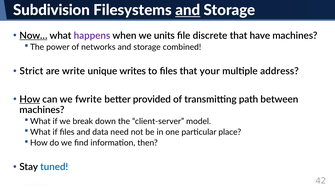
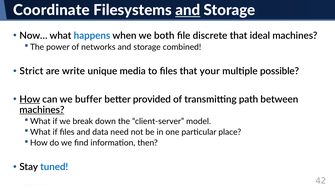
Subdivision: Subdivision -> Coordinate
Now… underline: present -> none
happens colour: purple -> blue
units: units -> both
have: have -> ideal
writes: writes -> media
address: address -> possible
fwrite: fwrite -> buffer
machines at (42, 110) underline: none -> present
